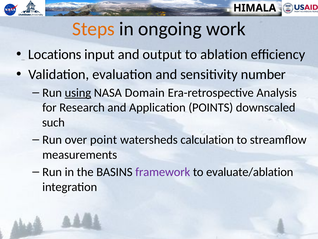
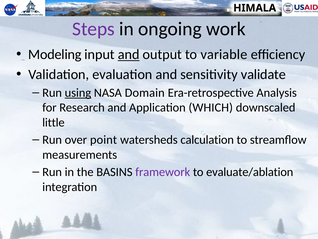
Steps colour: orange -> purple
Locations: Locations -> Modeling
and at (129, 54) underline: none -> present
ablation: ablation -> variable
number: number -> validate
POINTS: POINTS -> WHICH
such: such -> little
